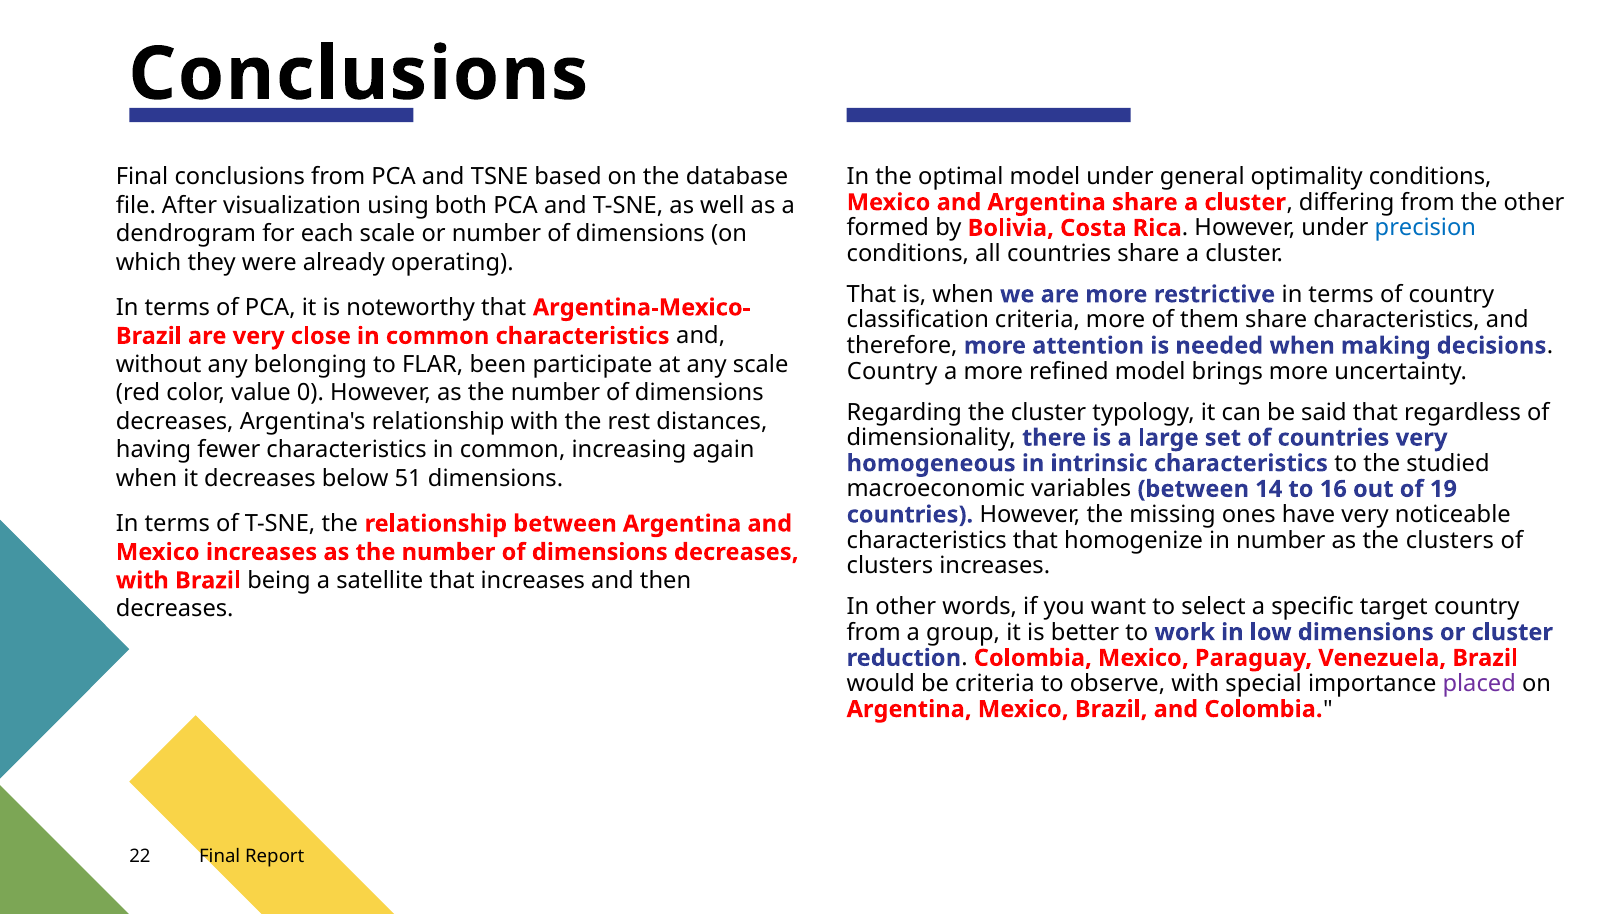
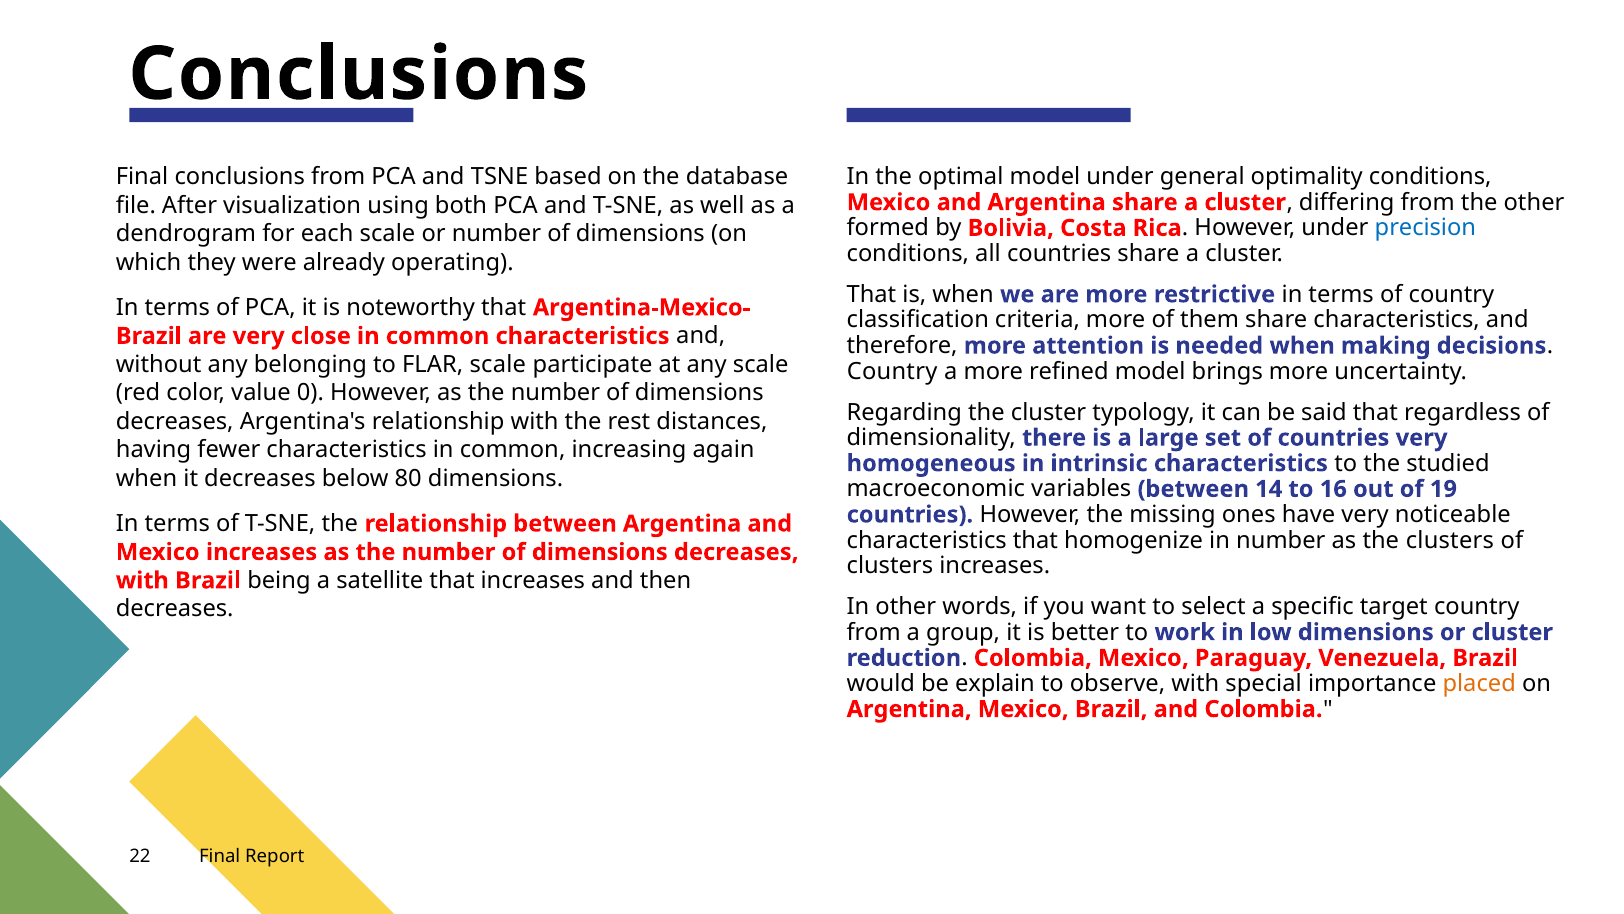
FLAR been: been -> scale
51: 51 -> 80
be criteria: criteria -> explain
placed colour: purple -> orange
